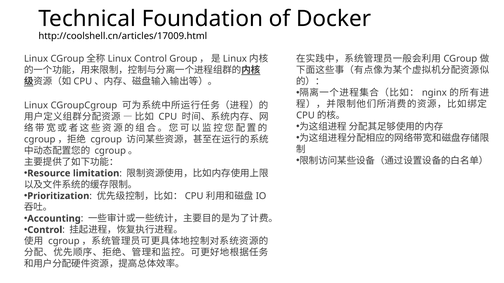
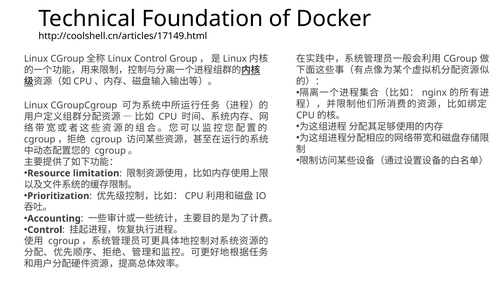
http://coolshell.cn/articles/17009.html: http://coolshell.cn/articles/17009.html -> http://coolshell.cn/articles/17149.html
